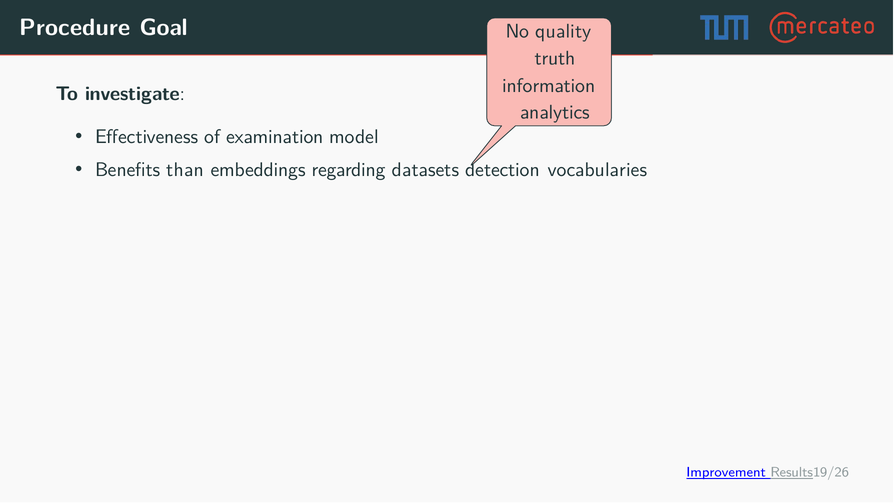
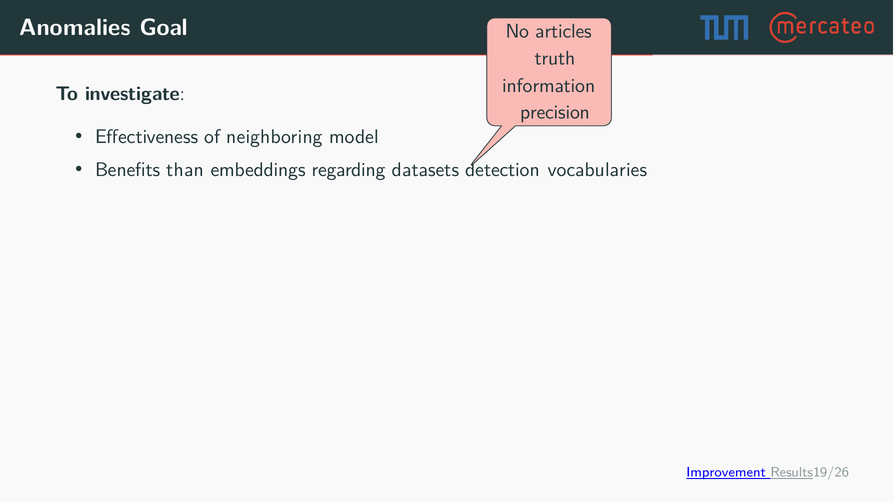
Procedure: Procedure -> Anomalies
quality: quality -> articles
analytics: analytics -> precision
examination: examination -> neighboring
